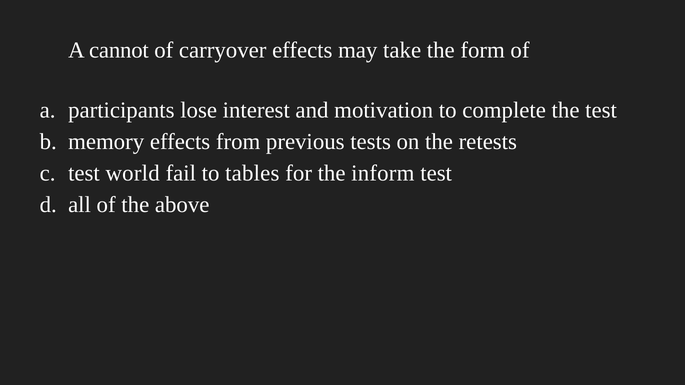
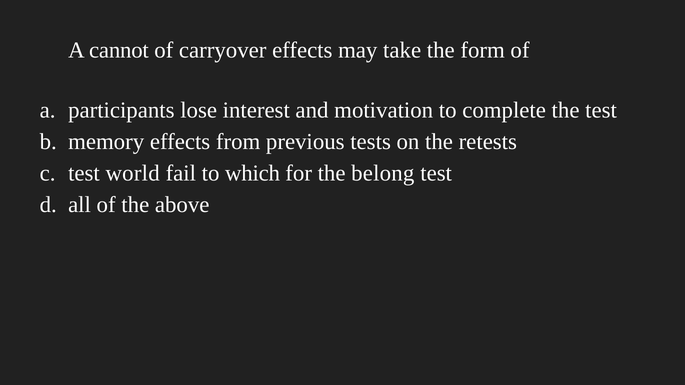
tables: tables -> which
inform: inform -> belong
